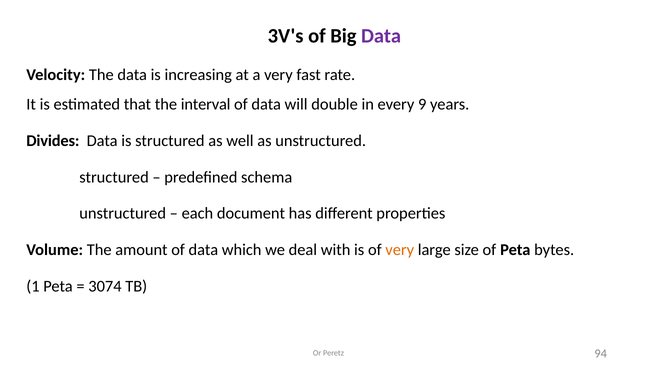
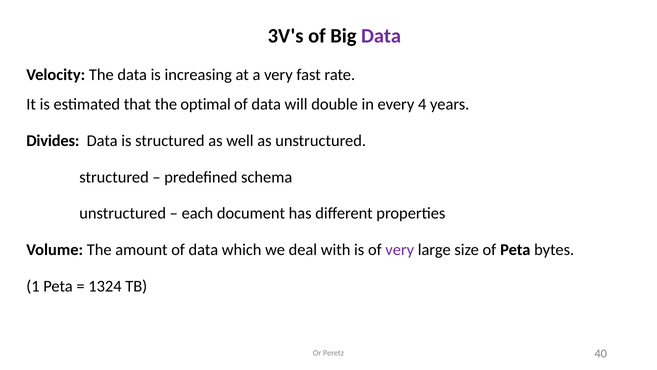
interval: interval -> optimal
9: 9 -> 4
very at (400, 250) colour: orange -> purple
3074: 3074 -> 1324
94: 94 -> 40
